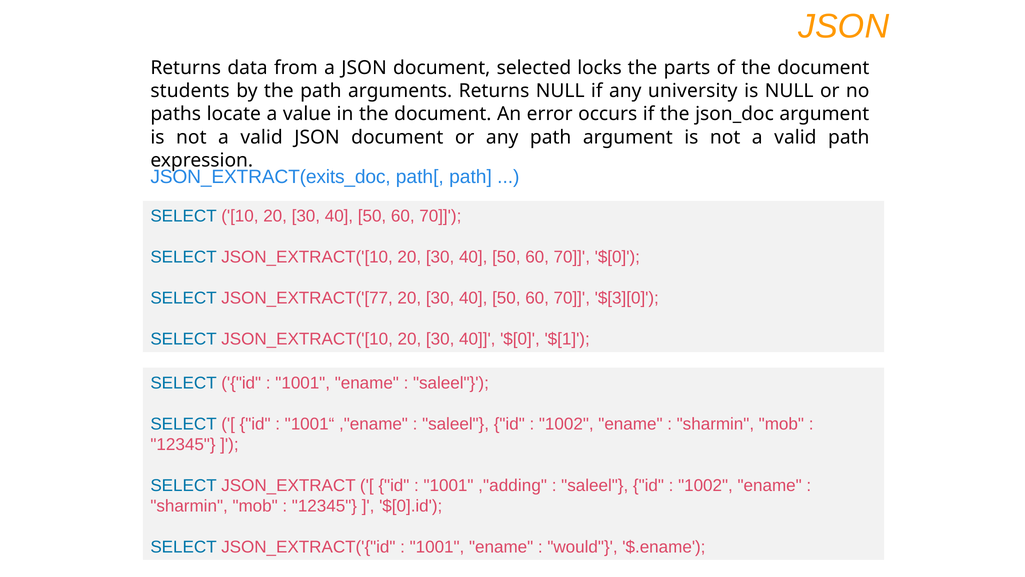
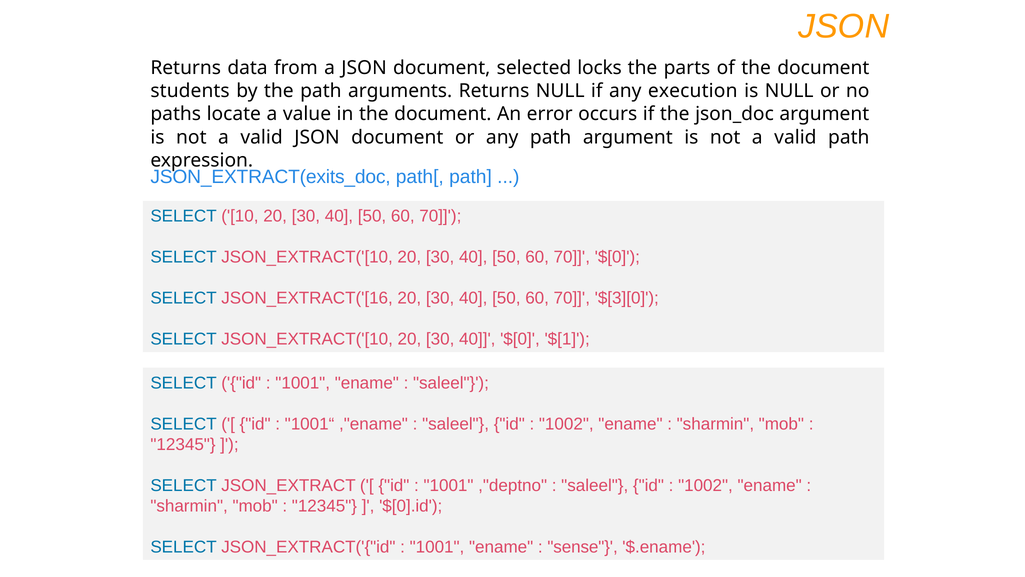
university: university -> execution
JSON_EXTRACT('[77: JSON_EXTRACT('[77 -> JSON_EXTRACT('[16
,"adding: ,"adding -> ,"deptno
would: would -> sense
